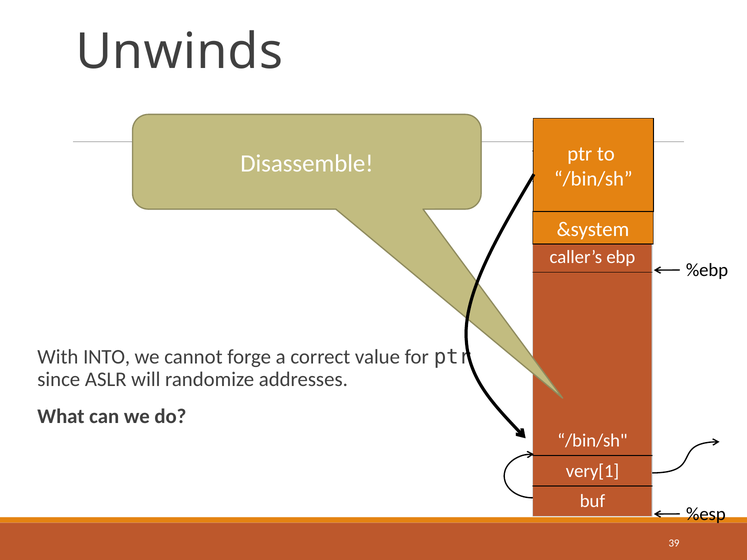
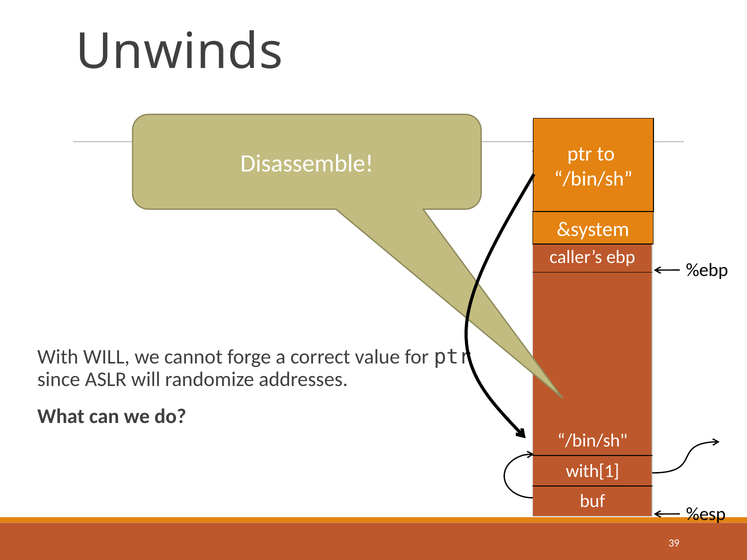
With INTO: INTO -> WILL
very[1: very[1 -> with[1
